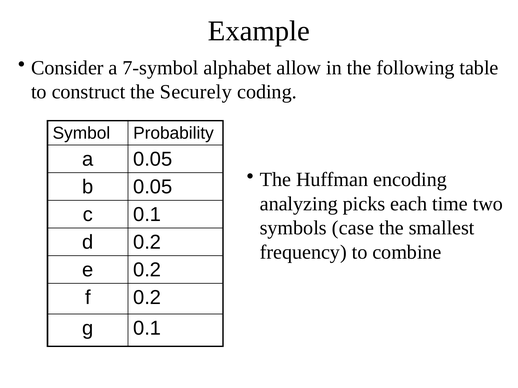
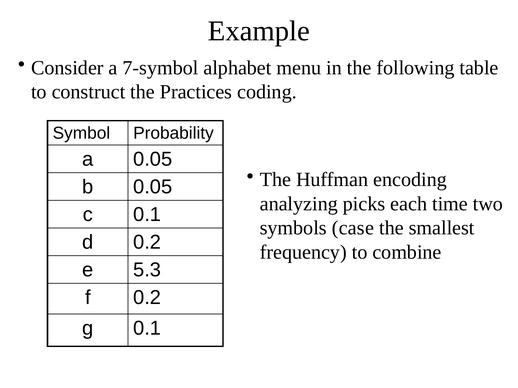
allow: allow -> menu
Securely: Securely -> Practices
e 0.2: 0.2 -> 5.3
